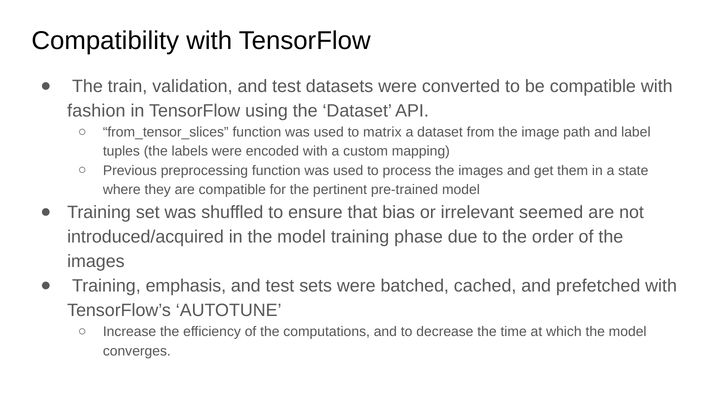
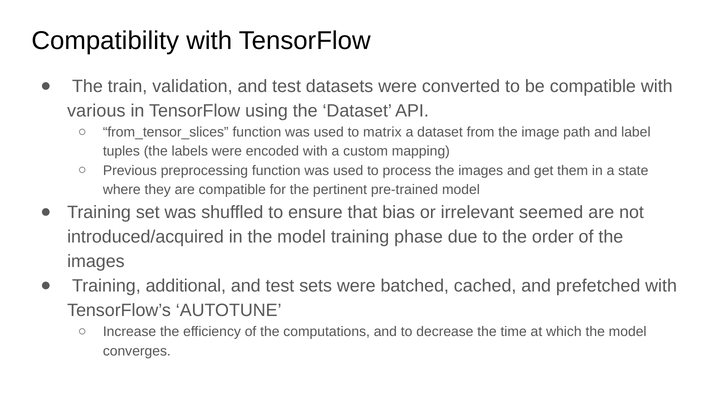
fashion: fashion -> various
emphasis: emphasis -> additional
